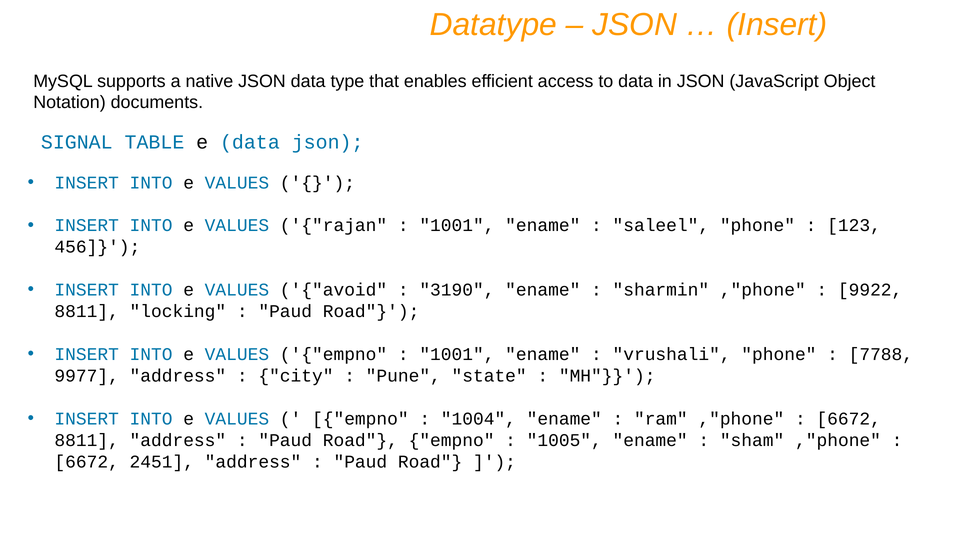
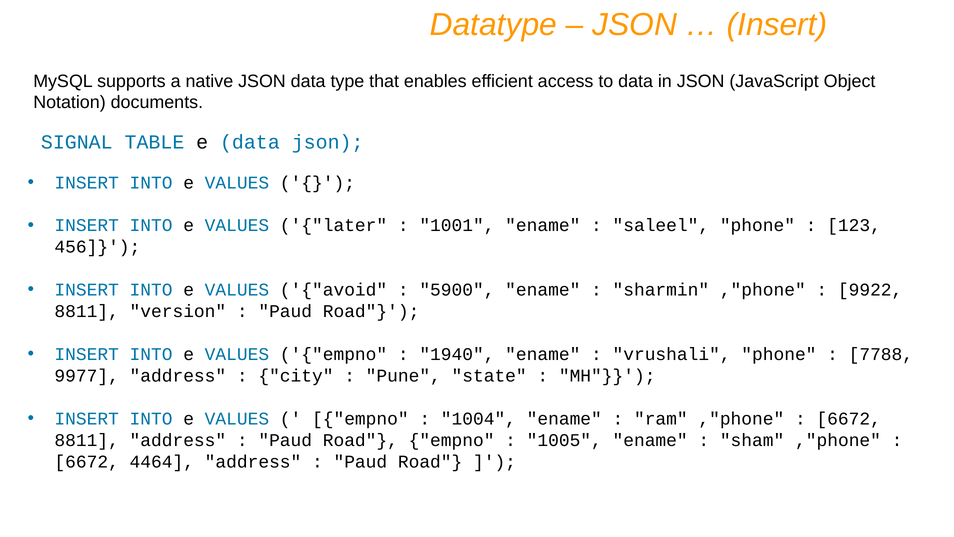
rajan: rajan -> later
3190: 3190 -> 5900
locking: locking -> version
1001 at (457, 354): 1001 -> 1940
2451: 2451 -> 4464
